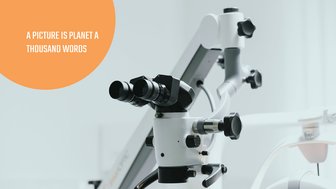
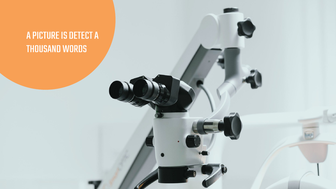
PLANET: PLANET -> DETECT
